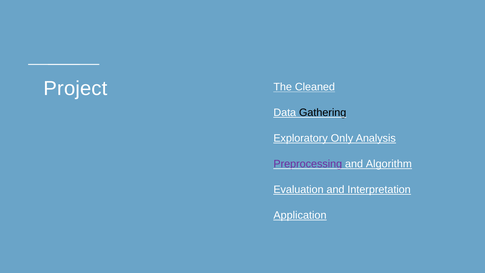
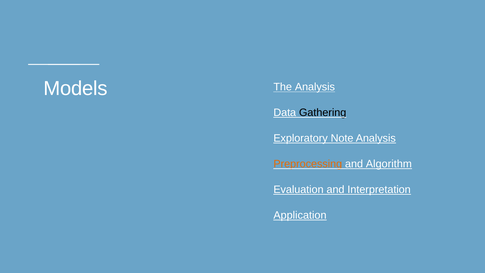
Project: Project -> Models
The Cleaned: Cleaned -> Analysis
Only: Only -> Note
Preprocessing colour: purple -> orange
